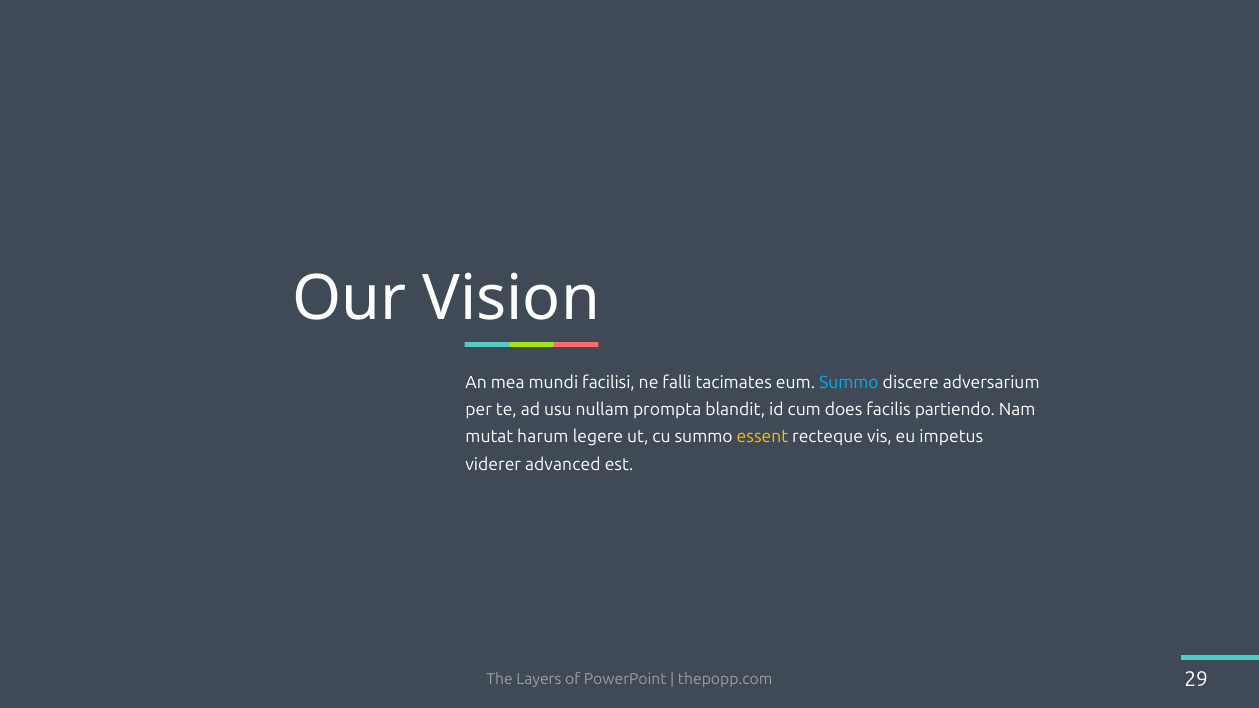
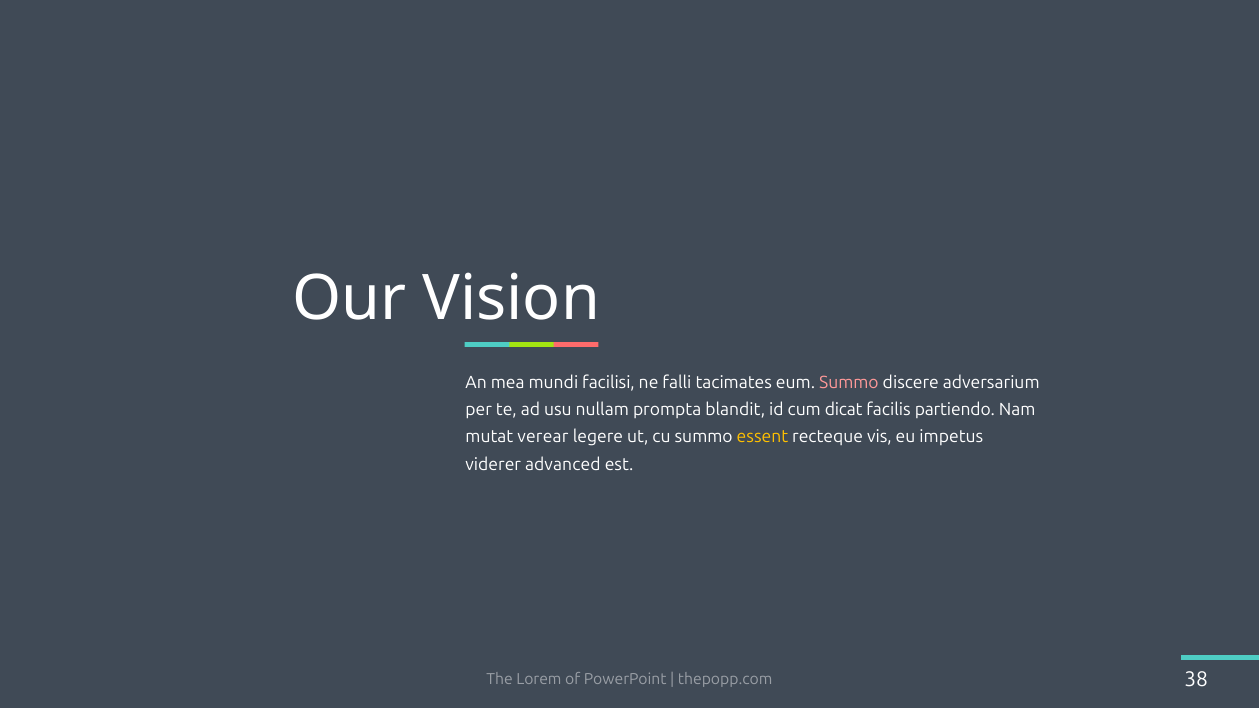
Summo at (849, 383) colour: light blue -> pink
does: does -> dicat
harum: harum -> verear
Layers: Layers -> Lorem
29: 29 -> 38
